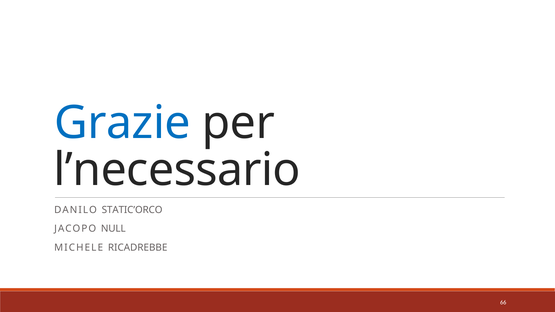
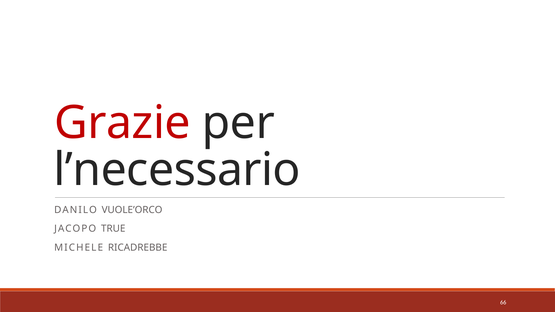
Grazie colour: blue -> red
STATIC’ORCO: STATIC’ORCO -> VUOLE’ORCO
NULL: NULL -> TRUE
